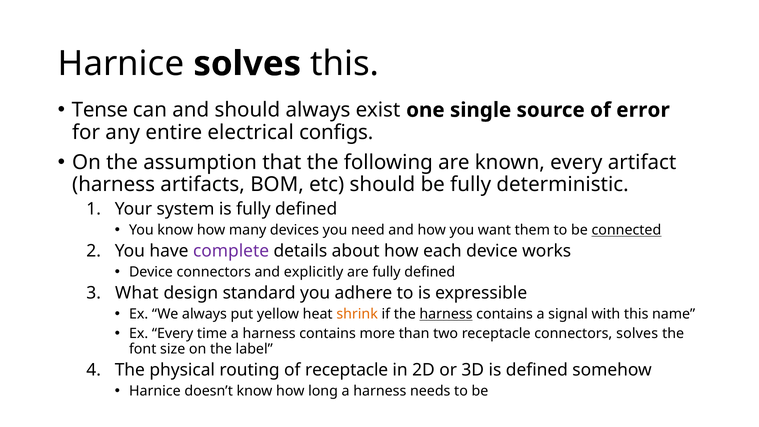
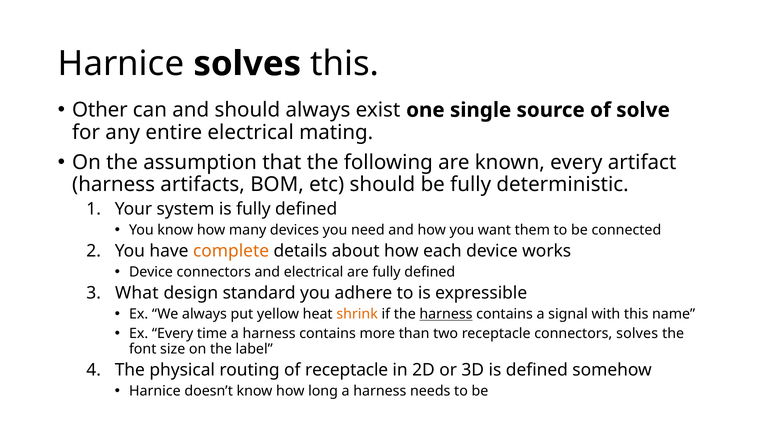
Tense: Tense -> Other
error: error -> solve
configs: configs -> mating
connected underline: present -> none
complete colour: purple -> orange
and explicitly: explicitly -> electrical
